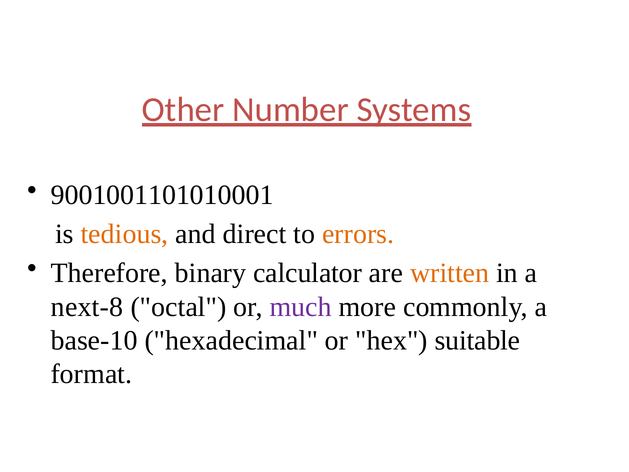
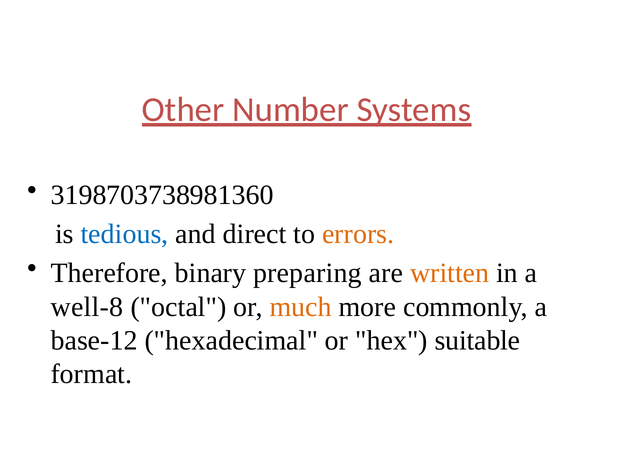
9001001101010001: 9001001101010001 -> 3198703738981360
tedious colour: orange -> blue
calculator: calculator -> preparing
next-8: next-8 -> well-8
much colour: purple -> orange
base-10: base-10 -> base-12
